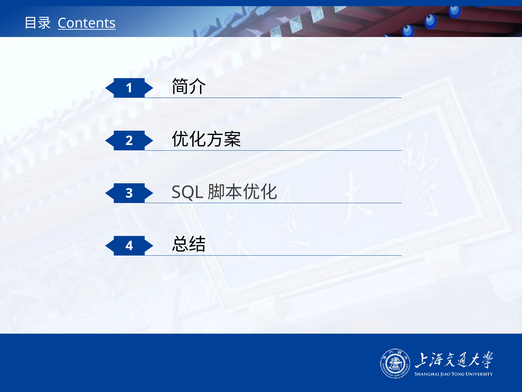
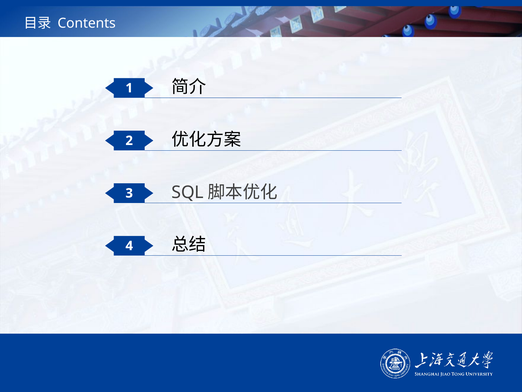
Contents underline: present -> none
